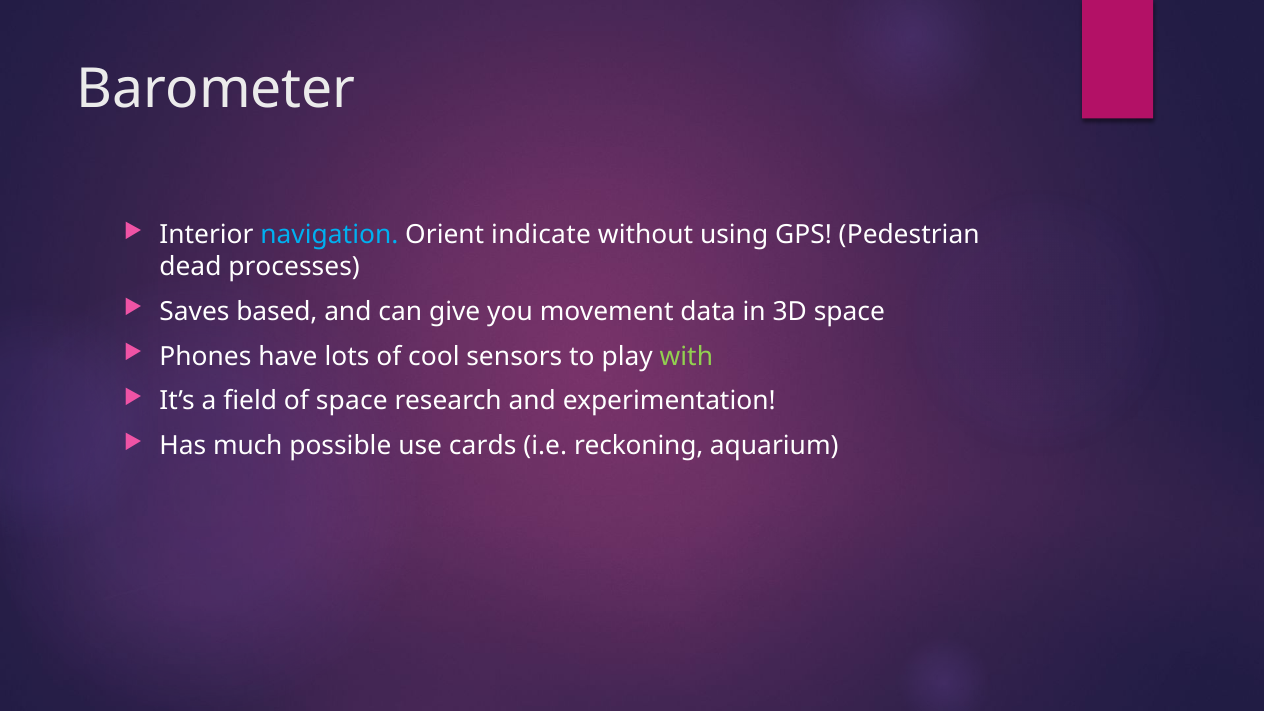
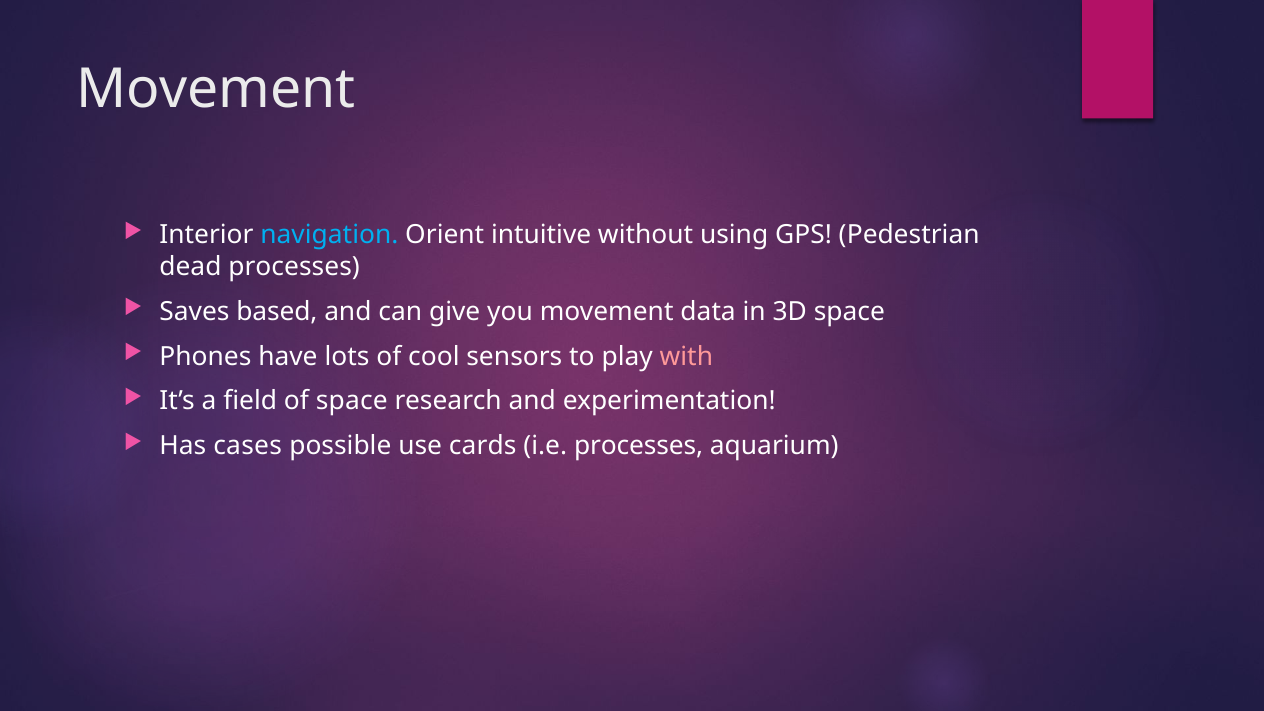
Barometer at (216, 89): Barometer -> Movement
indicate: indicate -> intuitive
with colour: light green -> pink
much: much -> cases
i.e reckoning: reckoning -> processes
